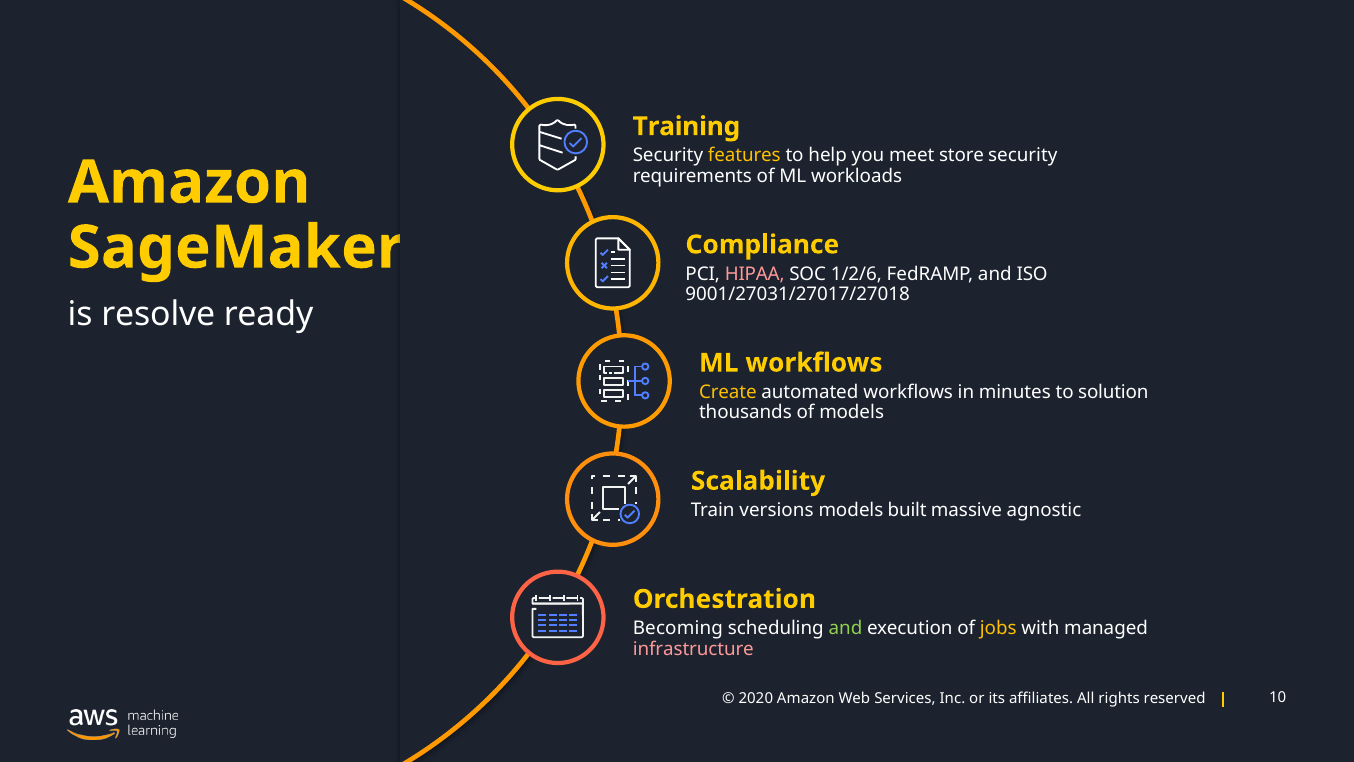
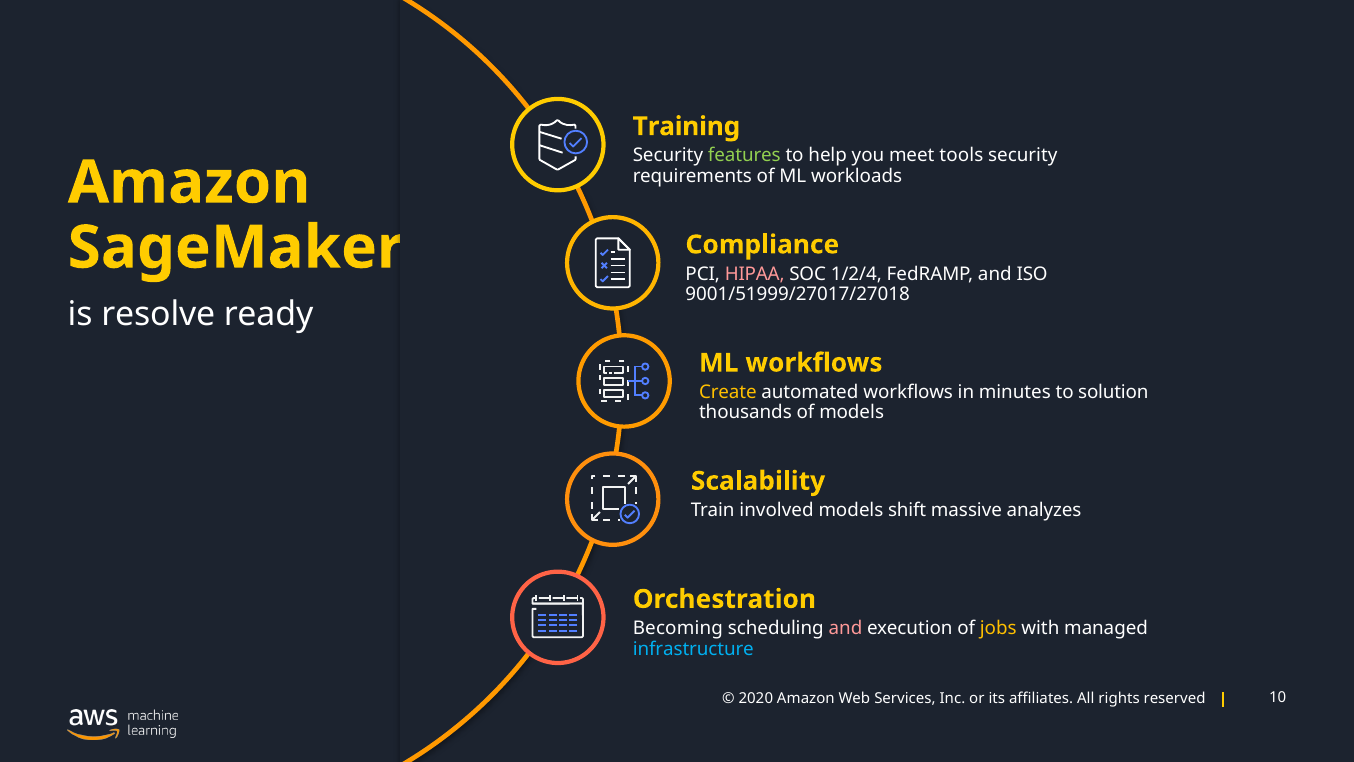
features colour: yellow -> light green
store: store -> tools
1/2/6: 1/2/6 -> 1/2/4
9001/27031/27017/27018: 9001/27031/27017/27018 -> 9001/51999/27017/27018
versions: versions -> involved
built: built -> shift
agnostic: agnostic -> analyzes
and at (846, 628) colour: light green -> pink
infrastructure colour: pink -> light blue
